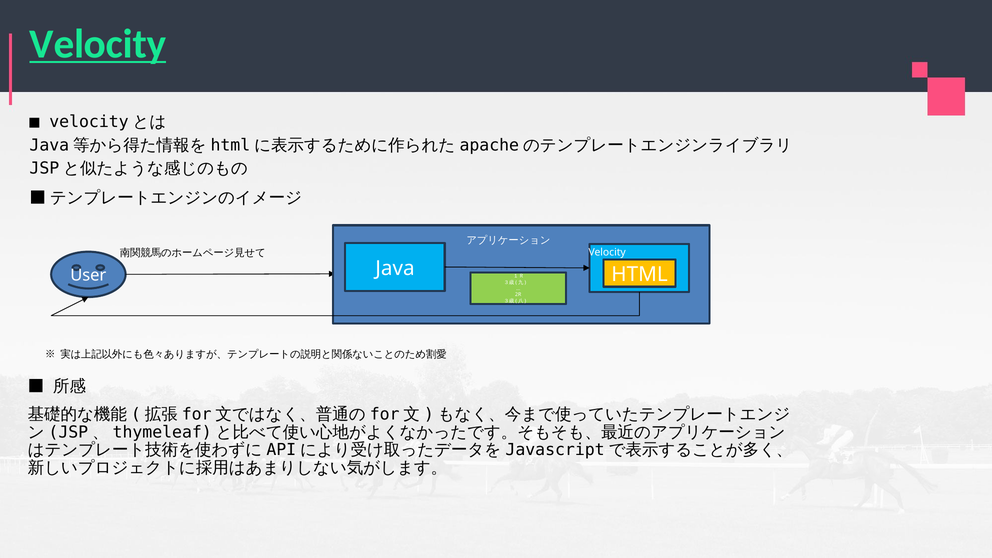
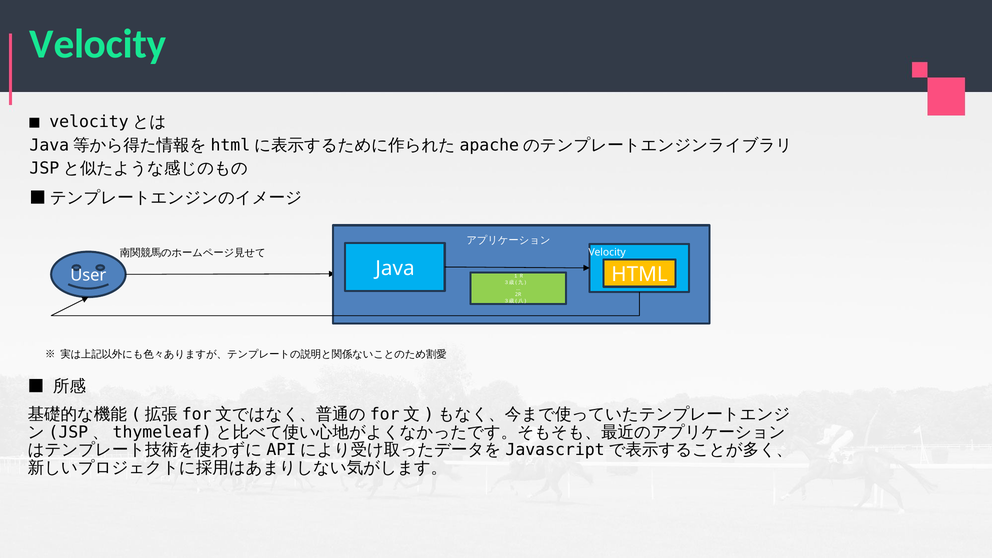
Velocity at (98, 44) underline: present -> none
